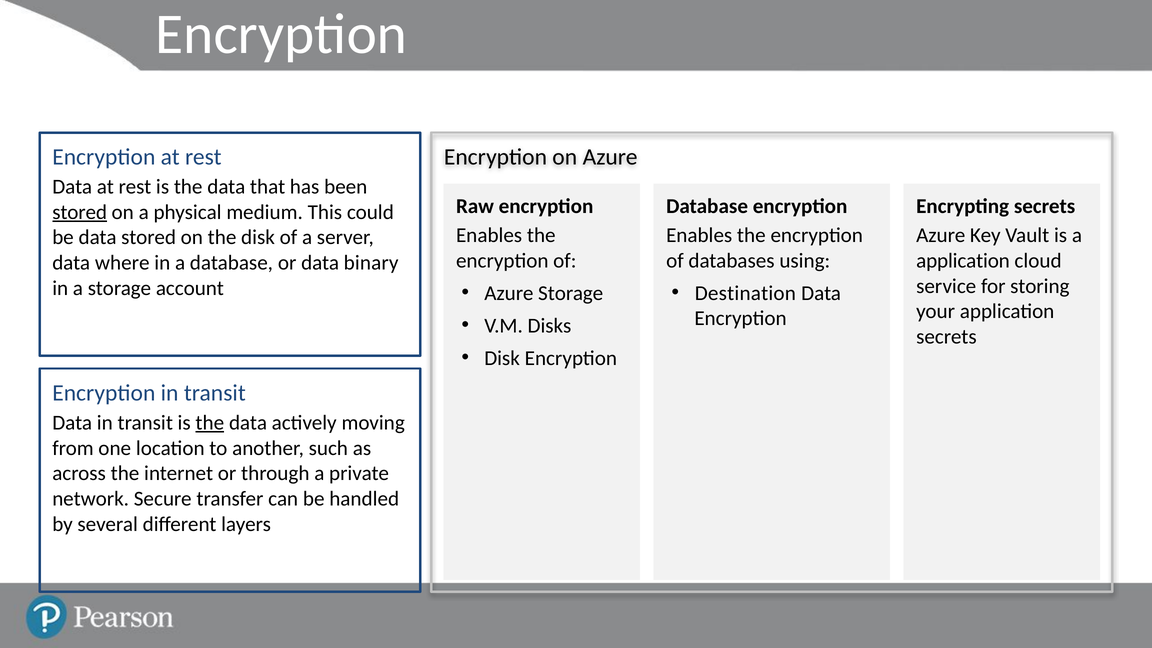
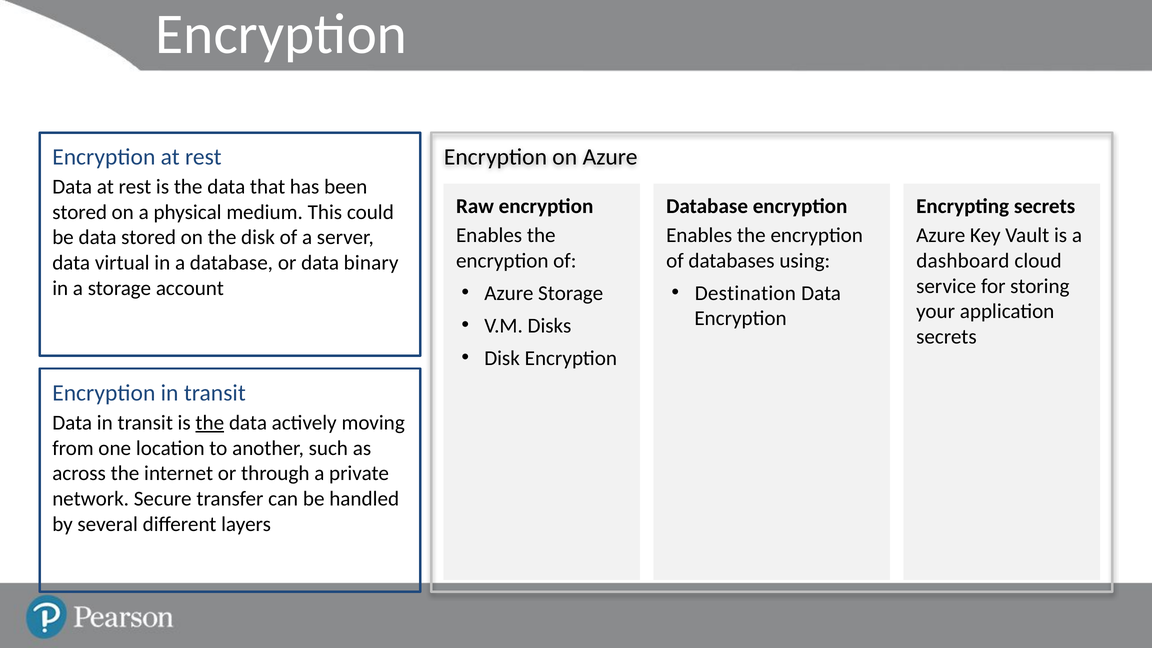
stored at (80, 212) underline: present -> none
application at (963, 261): application -> dashboard
where: where -> virtual
